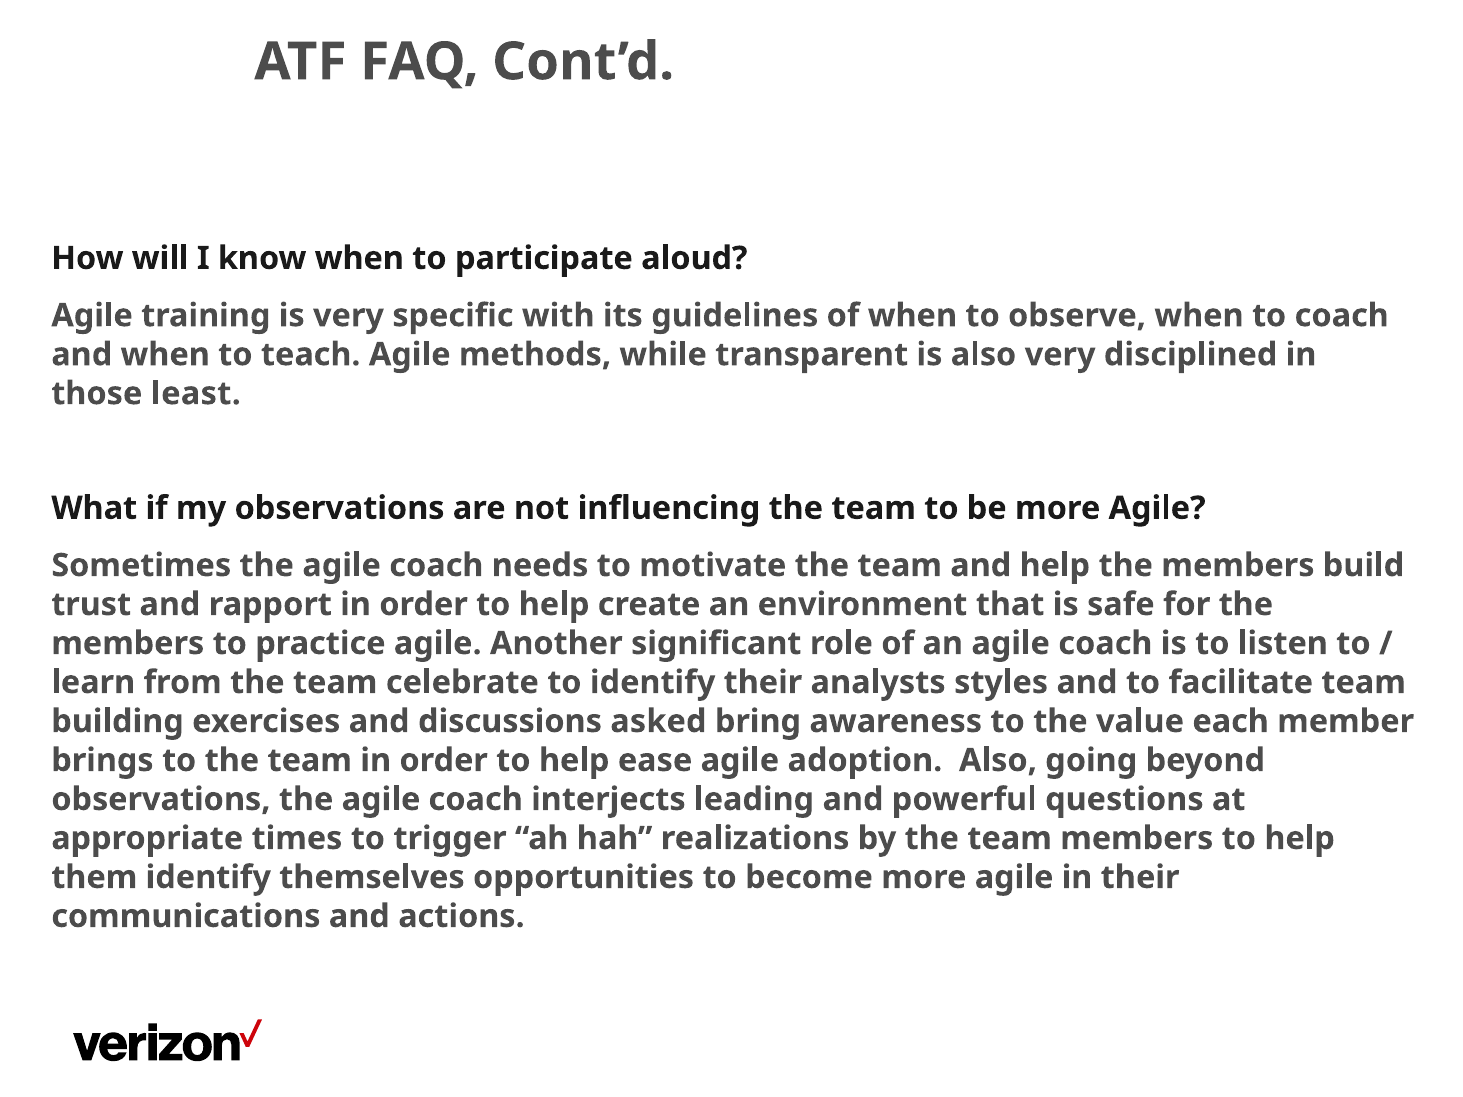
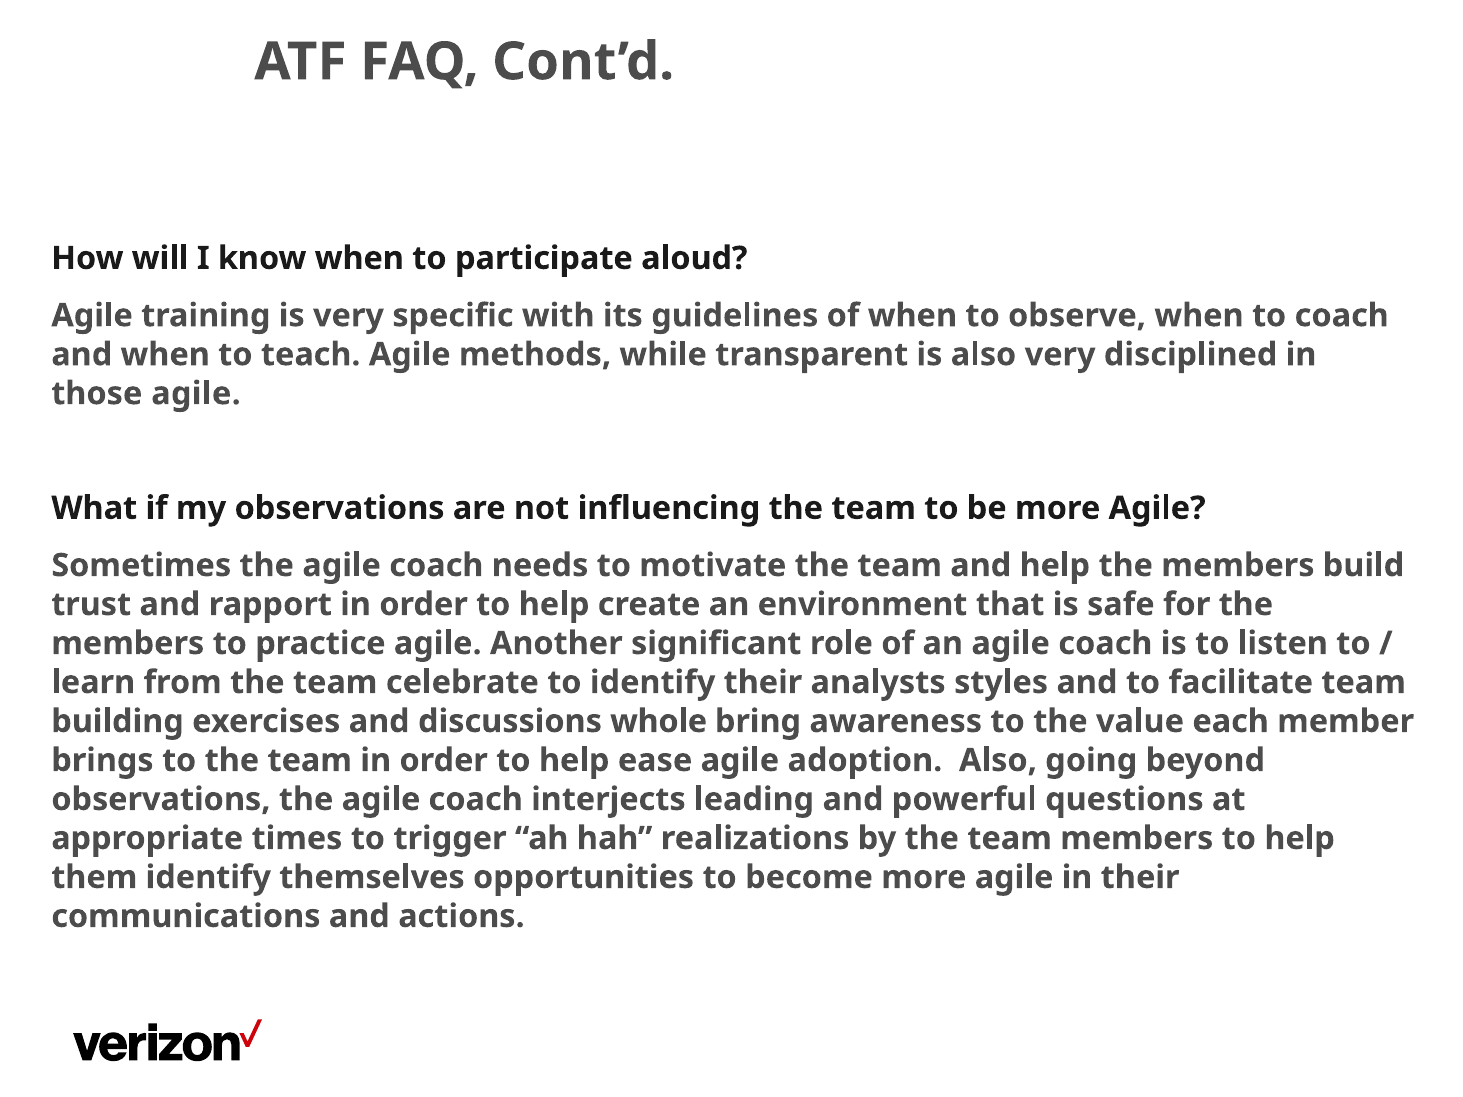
those least: least -> agile
asked: asked -> whole
